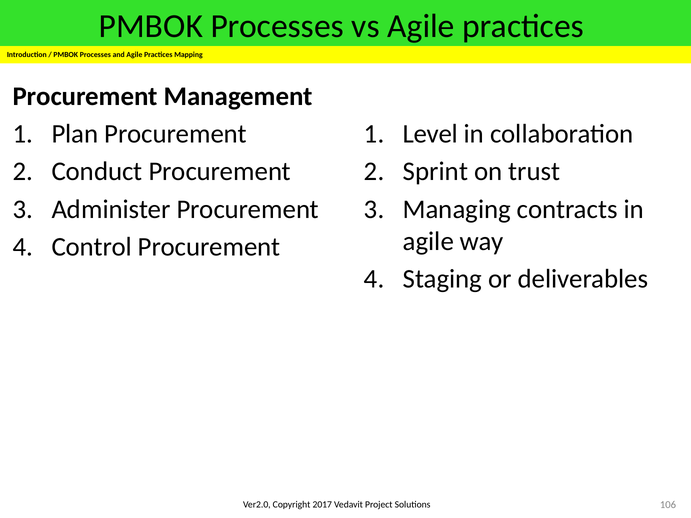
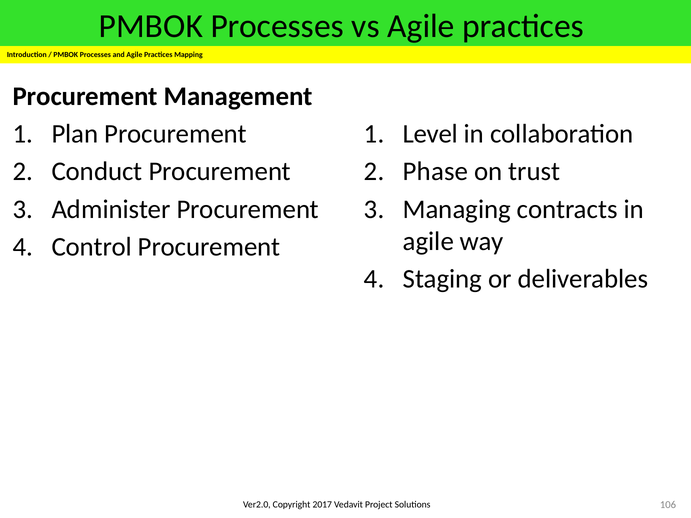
Sprint: Sprint -> Phase
